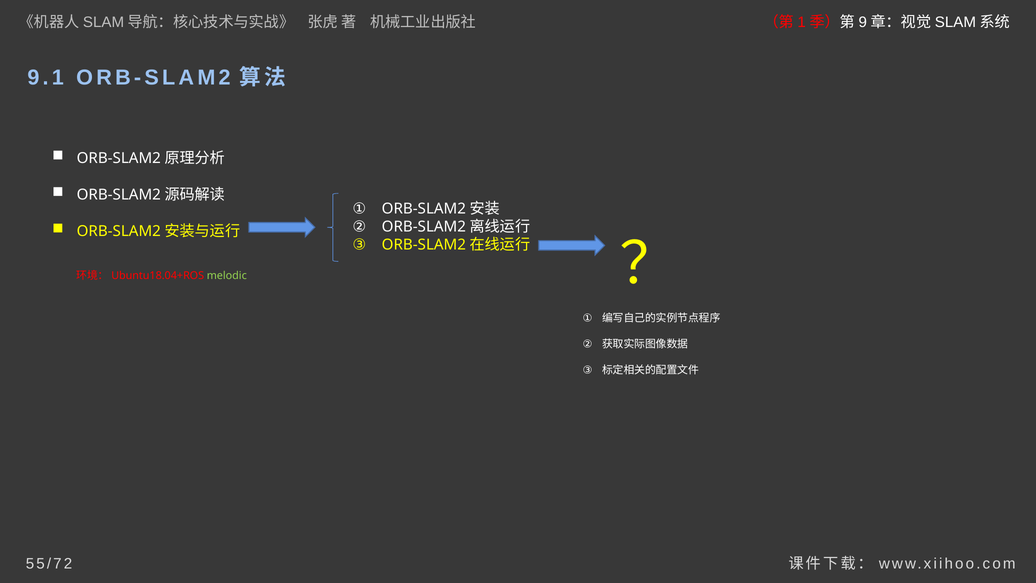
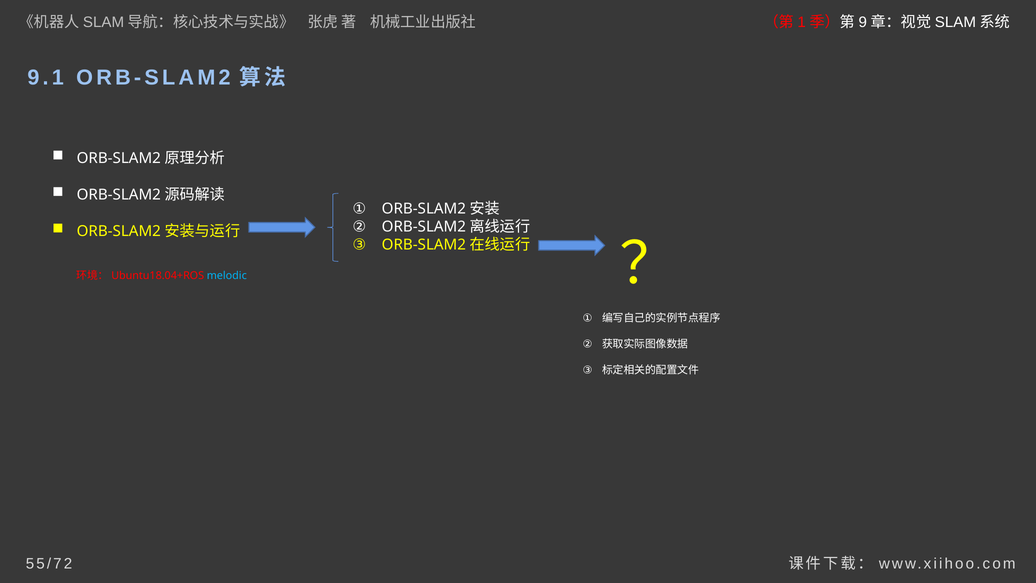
melodic colour: light green -> light blue
